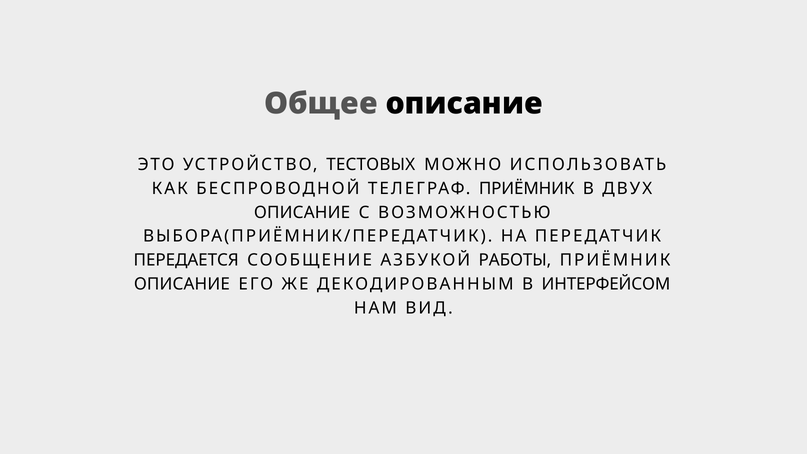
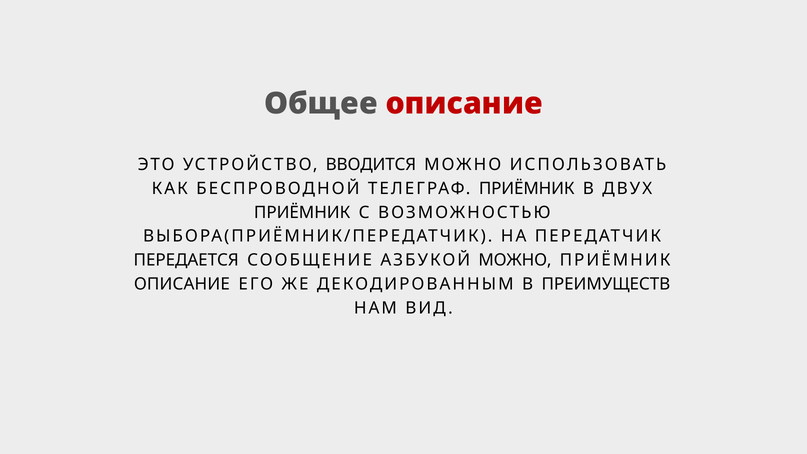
описание at (464, 104) colour: black -> red
ТЕСТОВЫХ: ТЕСТОВЫХ -> ВВОДИТСЯ
ОПИСАНИЕ at (302, 212): ОПИСАНИЕ -> ПРИЁМНИК
АЗБУКОЙ РАБОТЫ: РАБОТЫ -> МОЖНО
ИНТЕРФЕЙСОМ: ИНТЕРФЕЙСОМ -> ПРЕИМУЩЕСТВ
